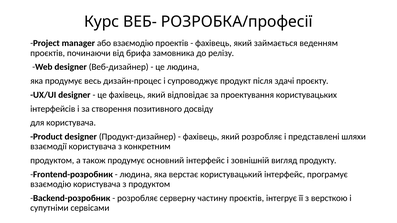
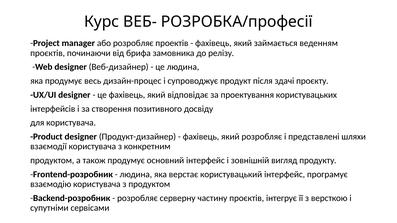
або взаємодію: взаємодію -> розробляє
